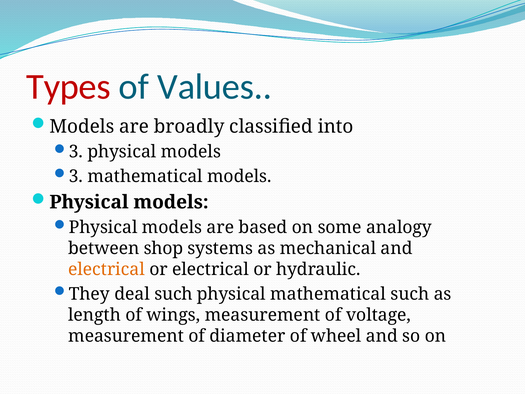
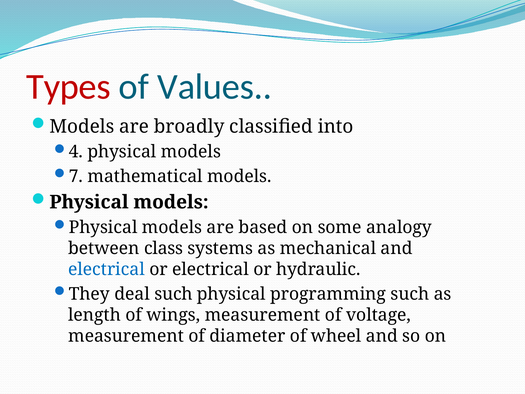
3 at (76, 152): 3 -> 4
3 at (76, 176): 3 -> 7
shop: shop -> class
electrical at (106, 269) colour: orange -> blue
physical mathematical: mathematical -> programming
